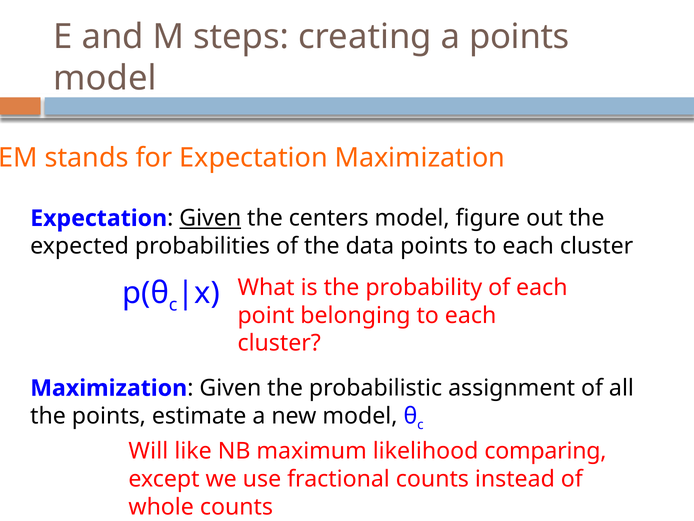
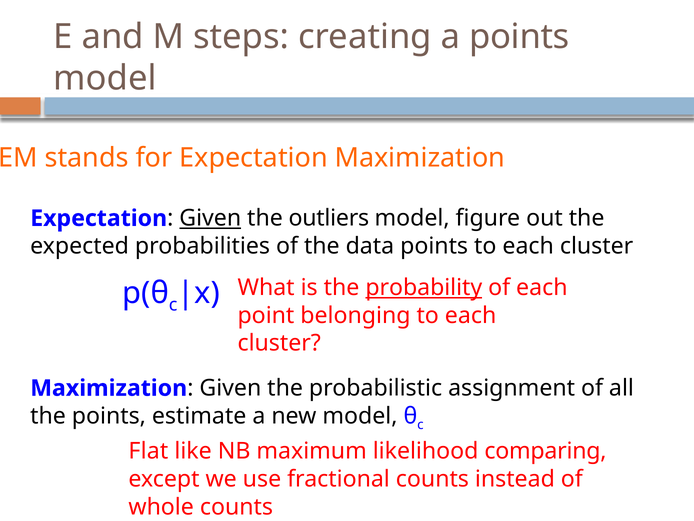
centers: centers -> outliers
probability underline: none -> present
Will: Will -> Flat
